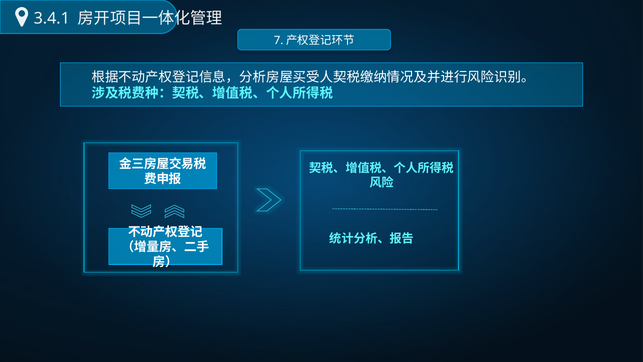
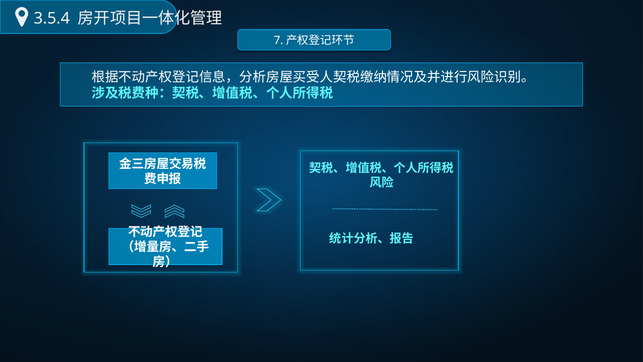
3.4.1: 3.4.1 -> 3.5.4
